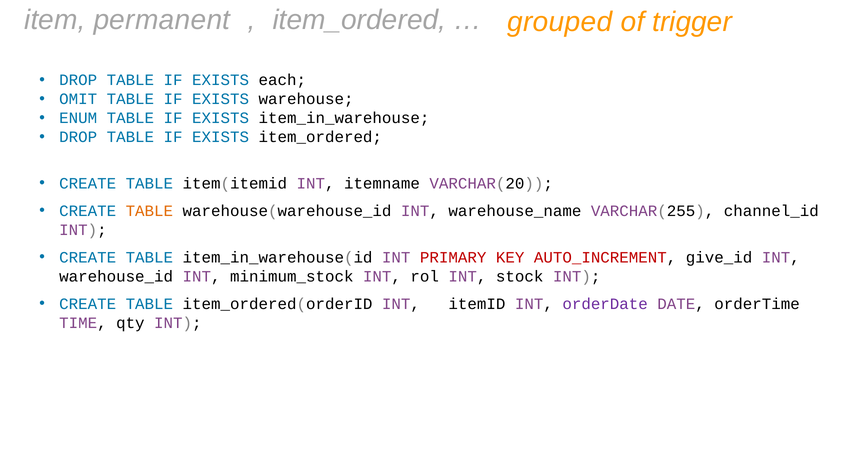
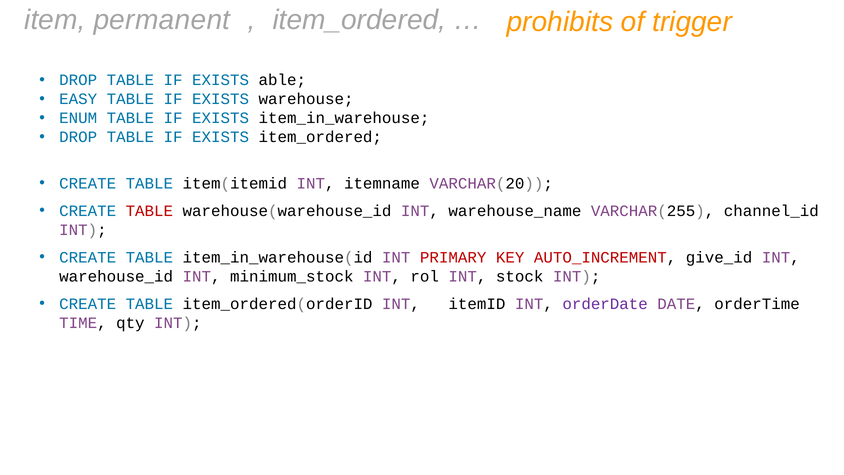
grouped: grouped -> prohibits
each: each -> able
OMIT: OMIT -> EASY
TABLE at (149, 211) colour: orange -> red
